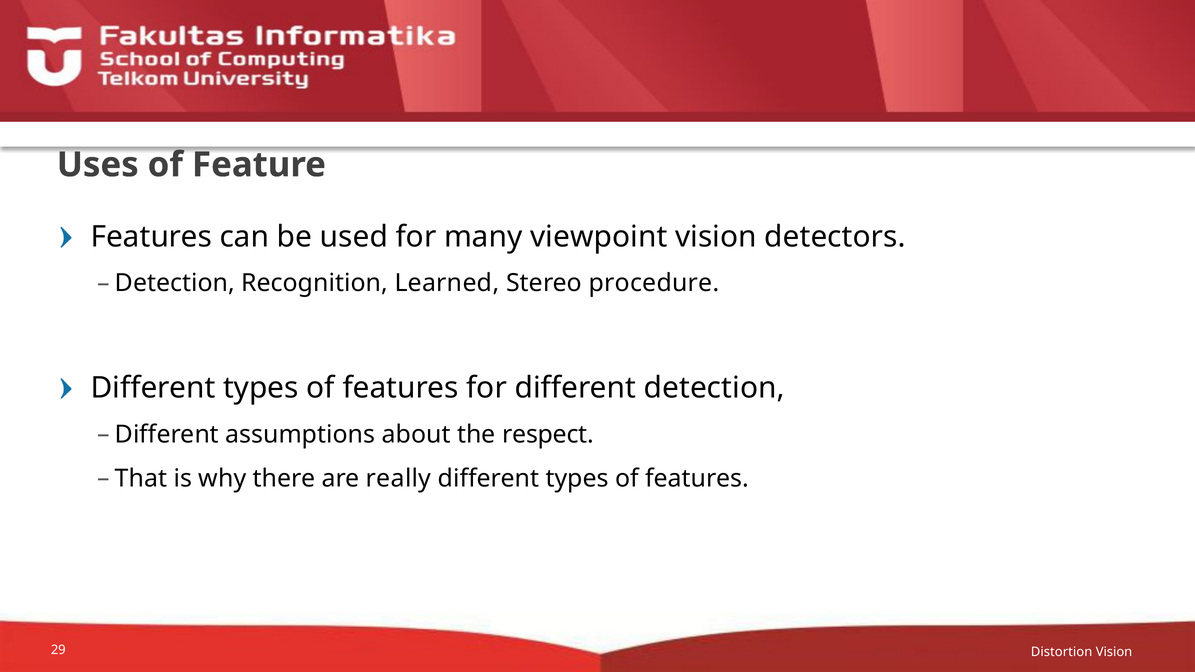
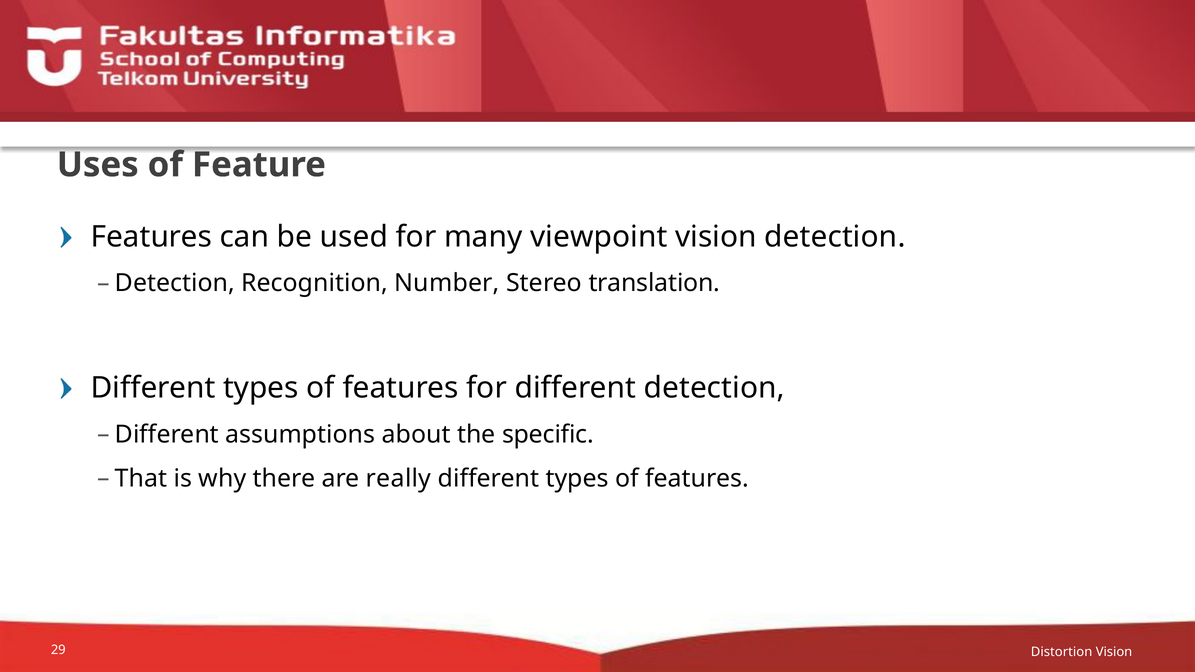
vision detectors: detectors -> detection
Learned: Learned -> Number
procedure: procedure -> translation
respect: respect -> specific
